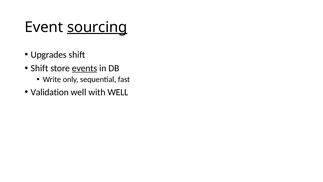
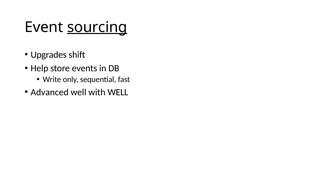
Shift at (39, 68): Shift -> Help
events underline: present -> none
Validation: Validation -> Advanced
